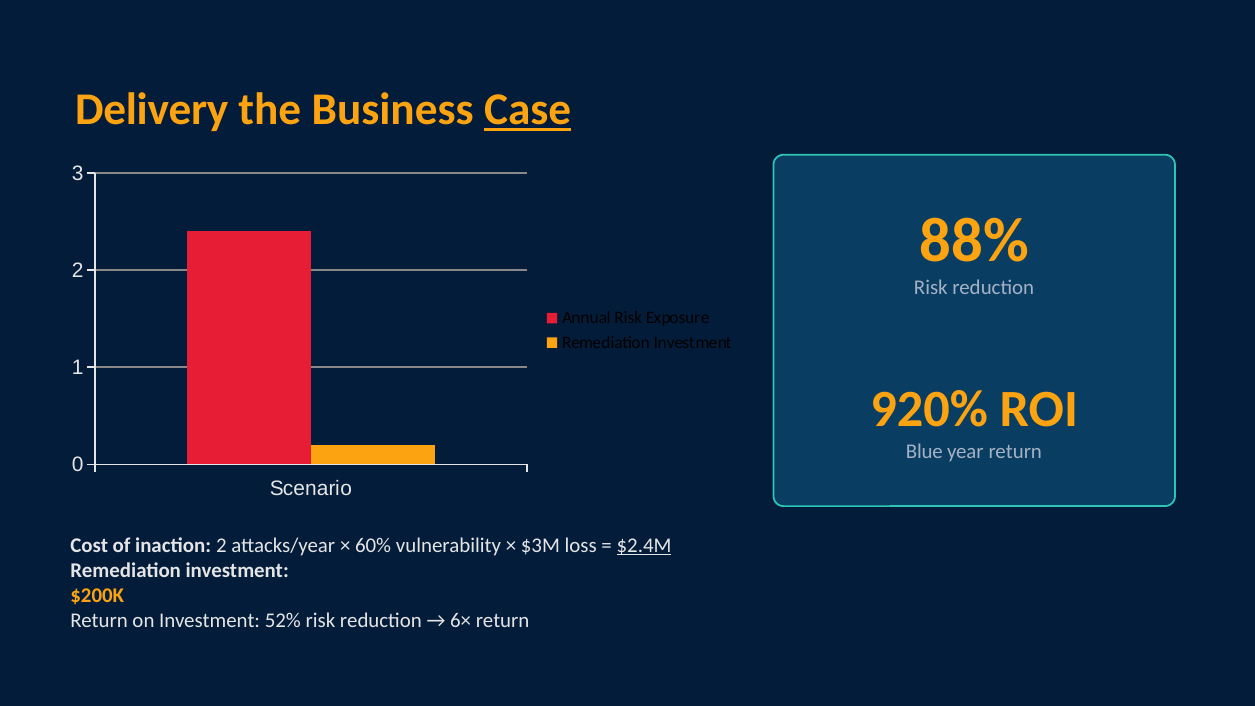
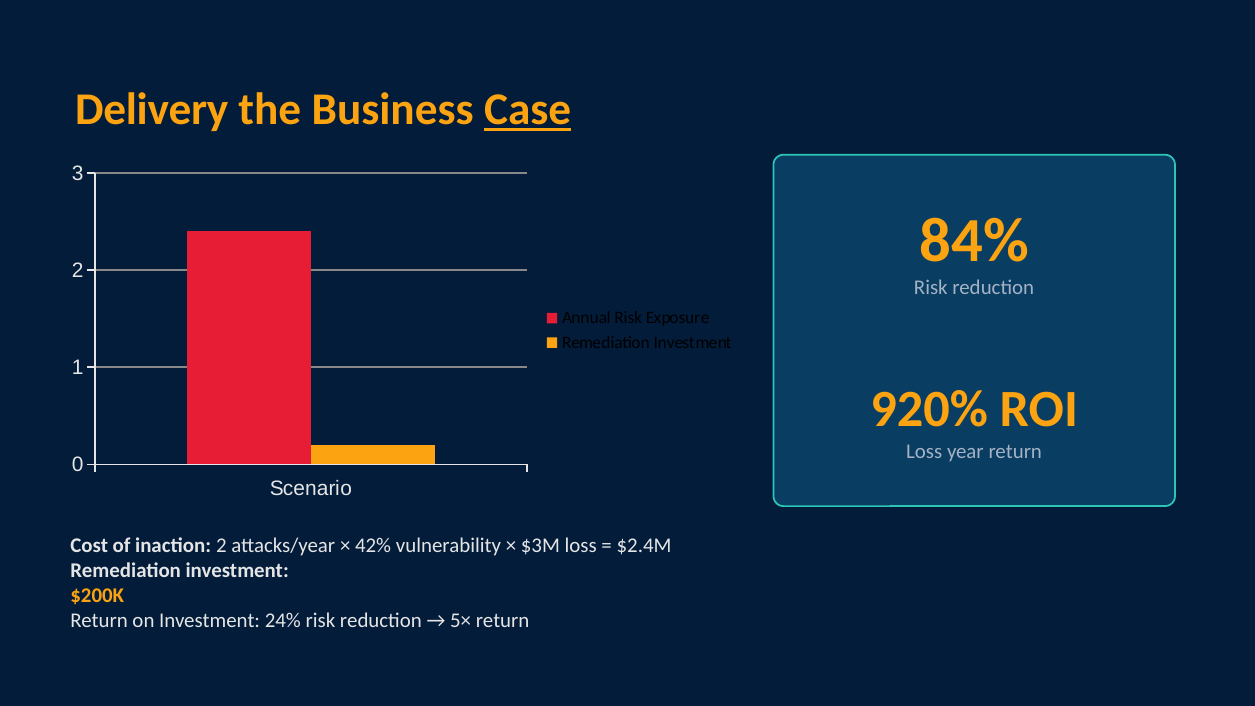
88%: 88% -> 84%
Blue at (924, 451): Blue -> Loss
60%: 60% -> 42%
$2.4M underline: present -> none
52%: 52% -> 24%
6×: 6× -> 5×
